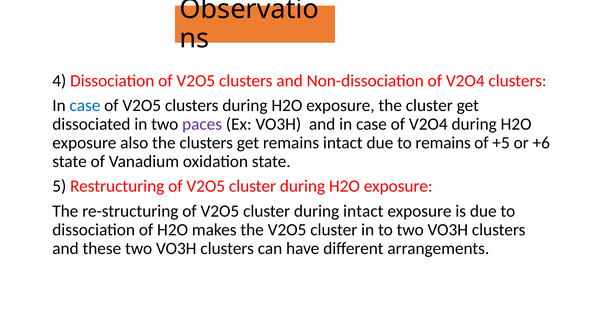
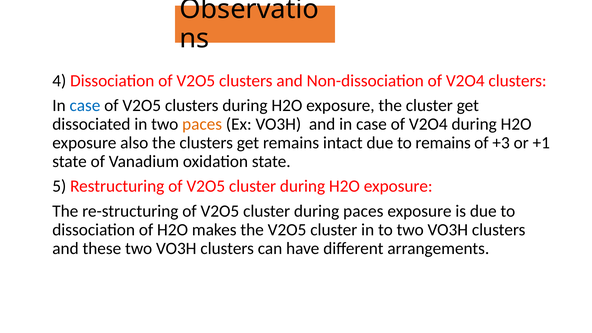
paces at (202, 124) colour: purple -> orange
+5: +5 -> +3
+6: +6 -> +1
during intact: intact -> paces
